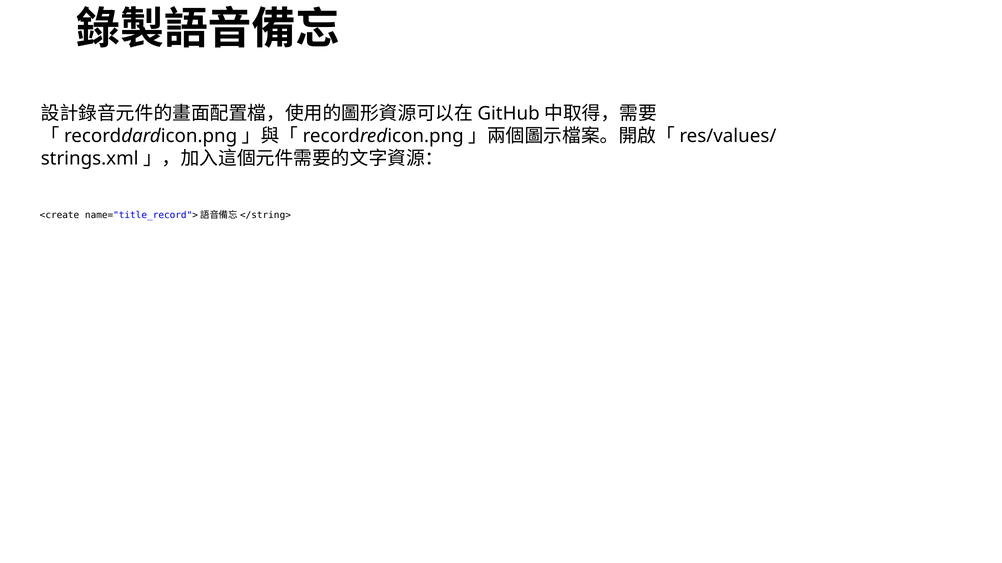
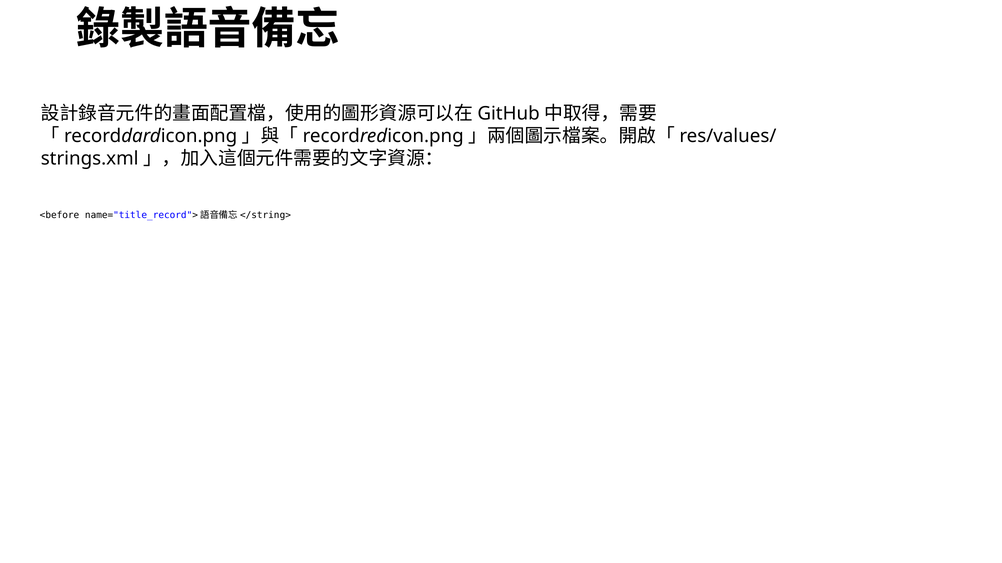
<create: <create -> <before
